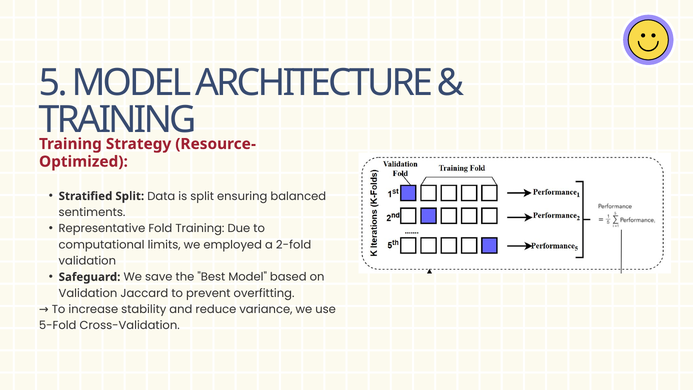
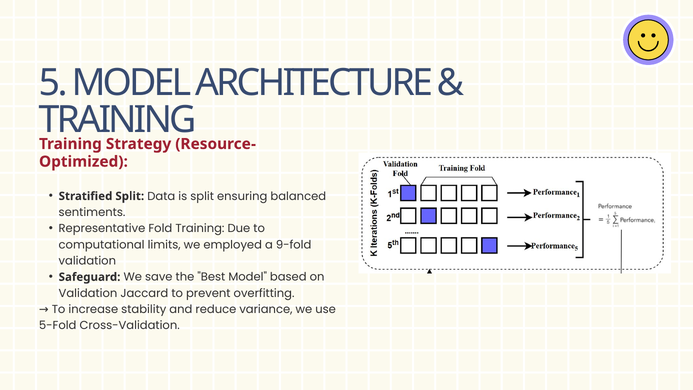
2-fold: 2-fold -> 9-fold
